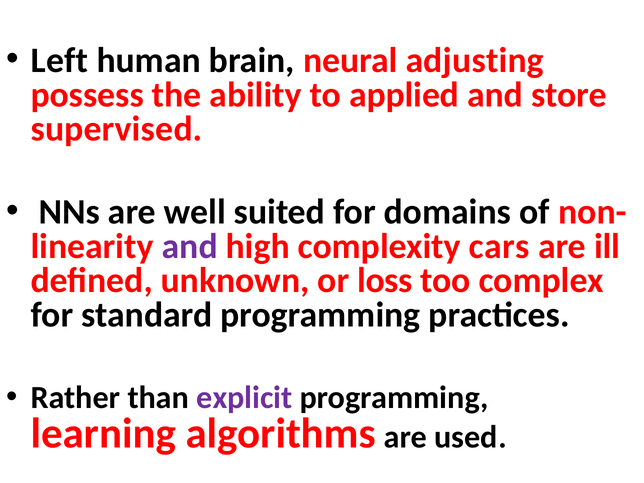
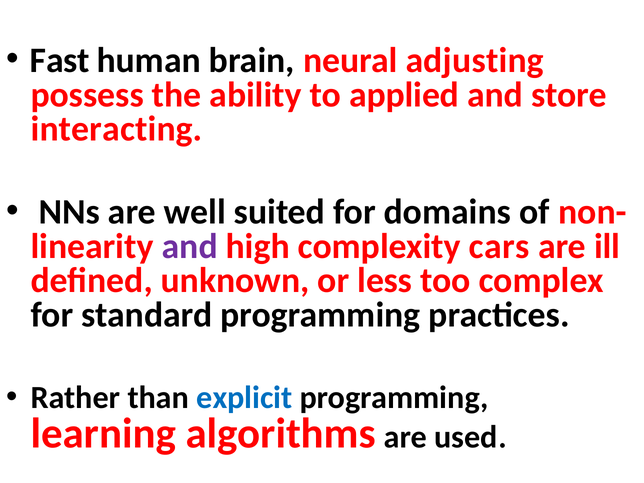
Left: Left -> Fast
supervised: supervised -> interacting
loss: loss -> less
explicit colour: purple -> blue
